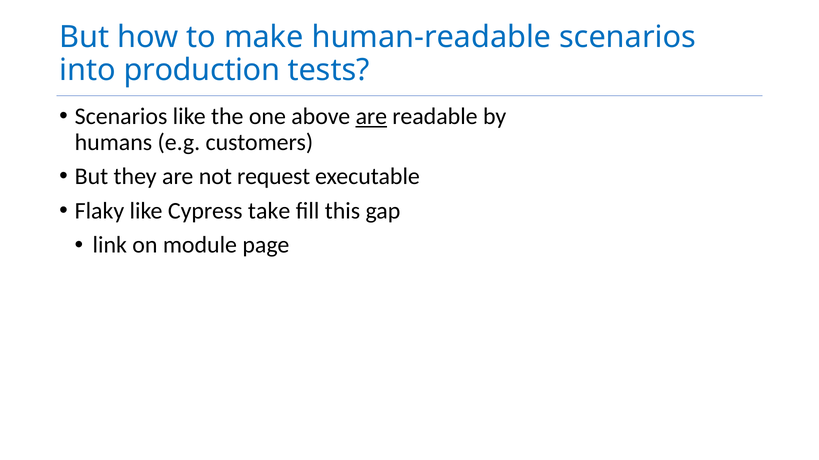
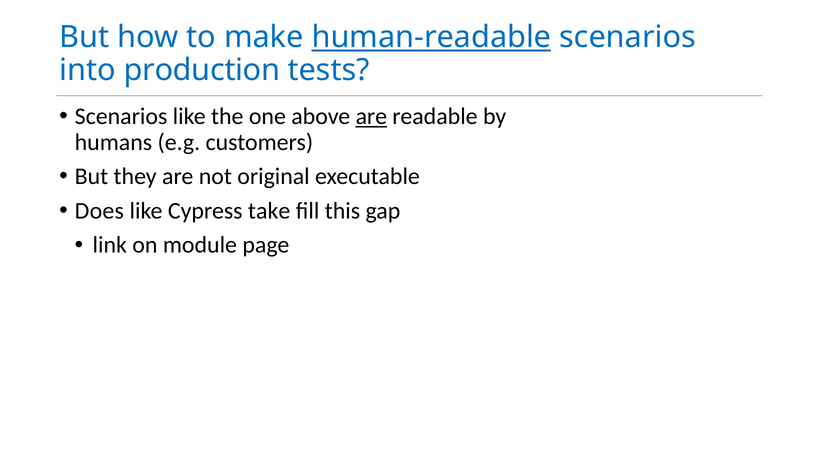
human-readable underline: none -> present
request: request -> original
Flaky: Flaky -> Does
